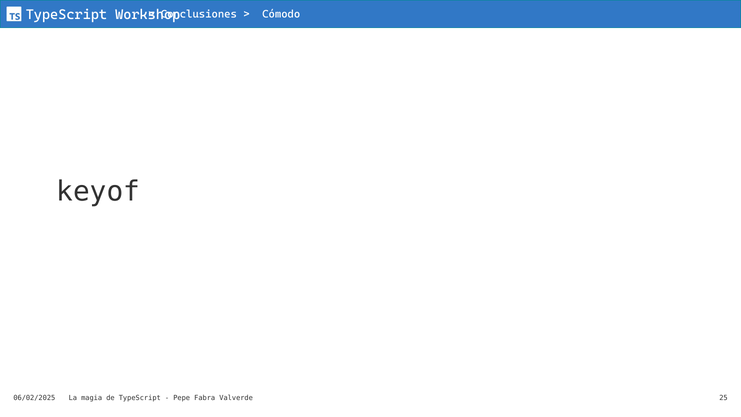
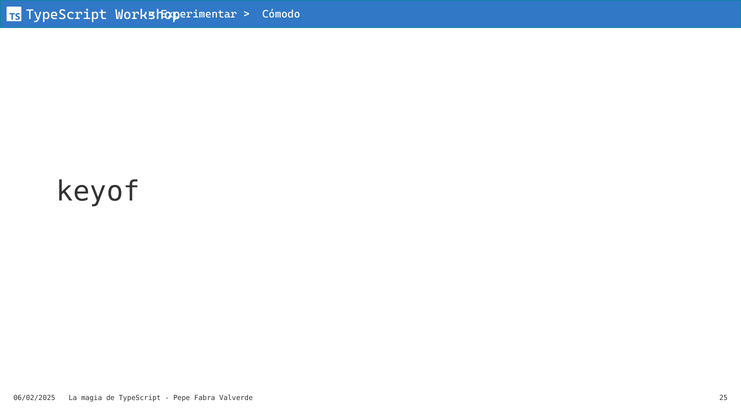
Conclusiones: Conclusiones -> Experimentar
